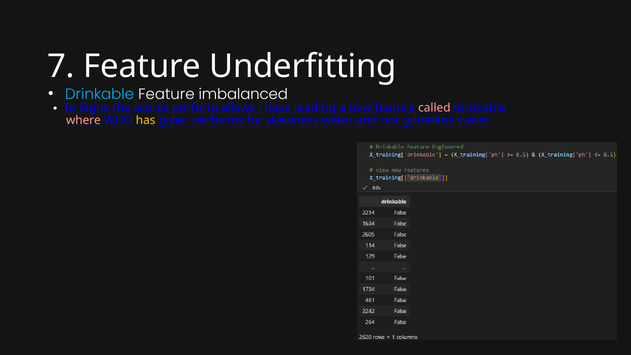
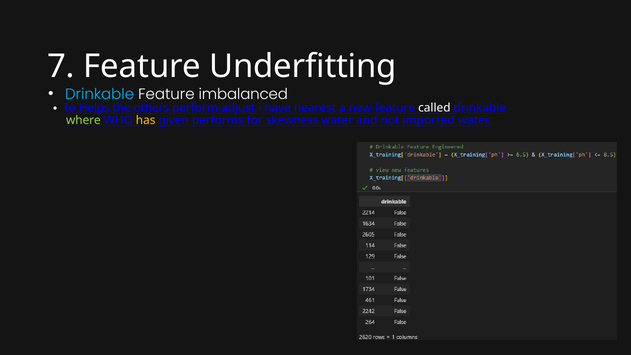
Signs: Signs -> Helps
scores: scores -> others
allows: allows -> adjust
leading: leading -> nearest
called colour: pink -> white
where colour: pink -> light green
guideline: guideline -> imported
